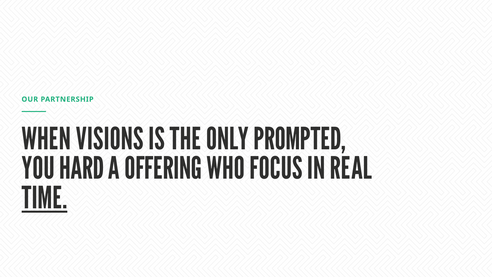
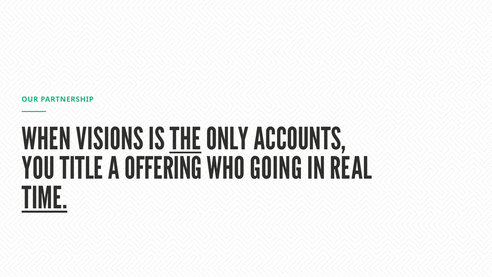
THE underline: none -> present
PROMPTED: PROMPTED -> ACCOUNTS
HARD: HARD -> TITLE
FOCUS: FOCUS -> GOING
